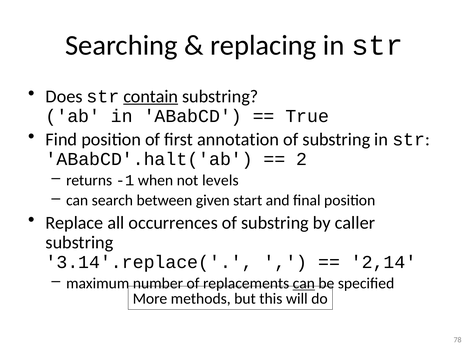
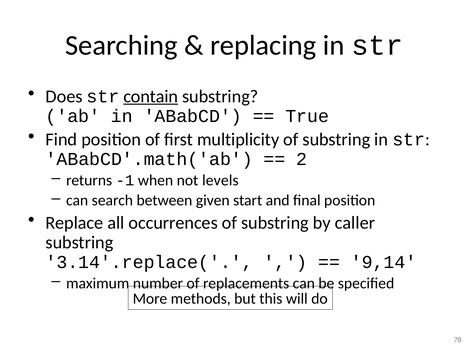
annotation: annotation -> multiplicity
ABabCD'.halt('ab: ABabCD'.halt('ab -> ABabCD'.math('ab
2,14: 2,14 -> 9,14
can at (304, 283) underline: present -> none
